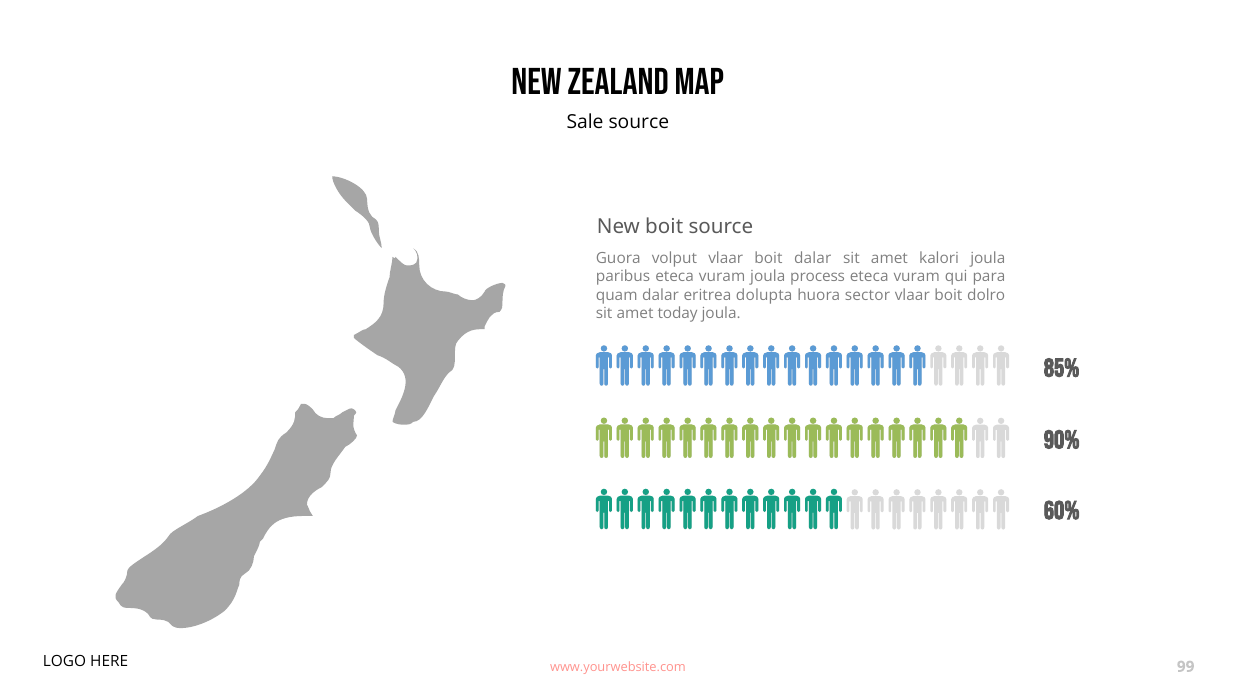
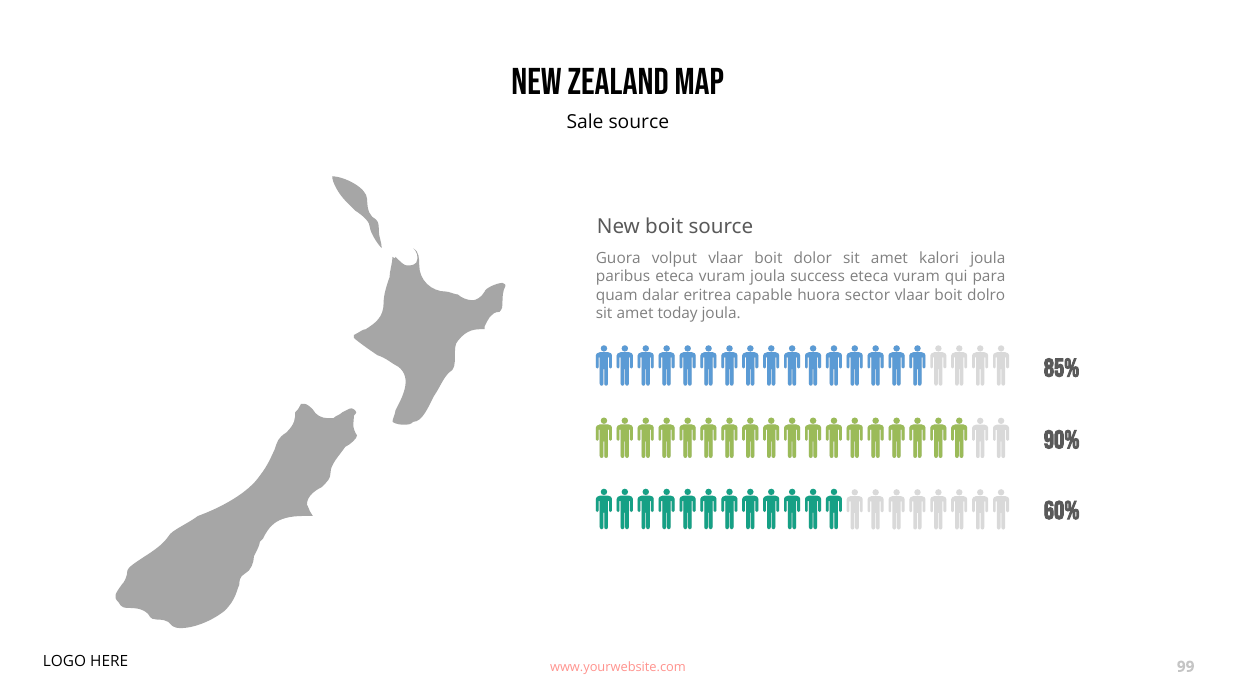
boit dalar: dalar -> dolor
process: process -> success
dolupta: dolupta -> capable
